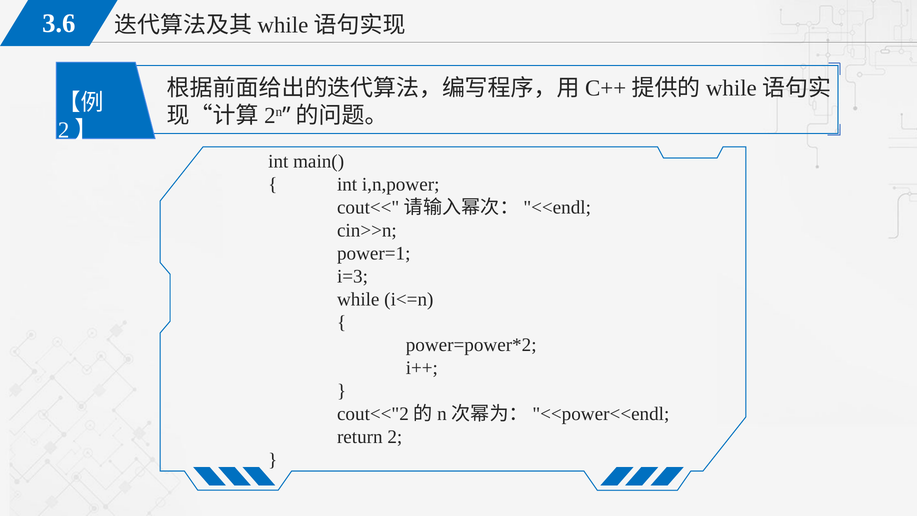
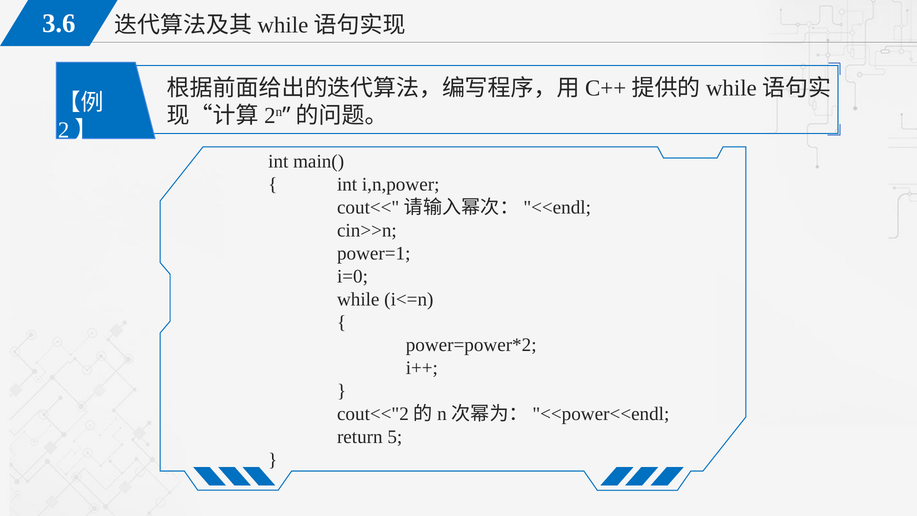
i=3: i=3 -> i=0
2: 2 -> 5
